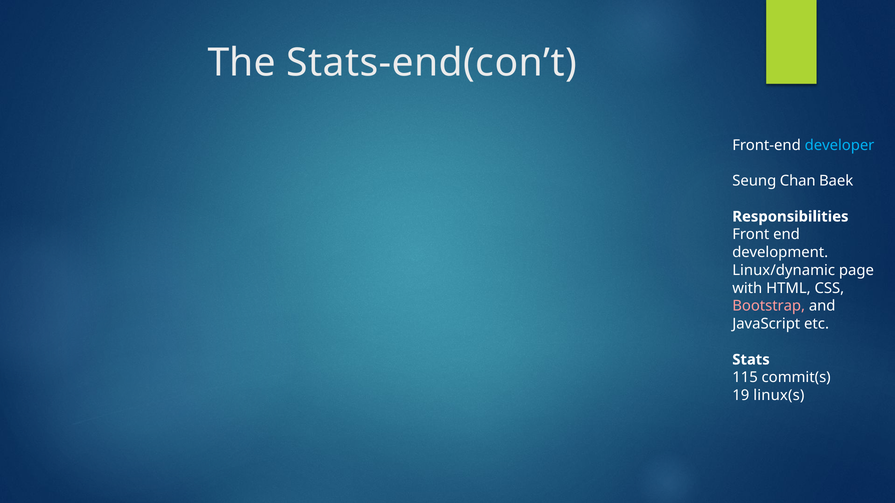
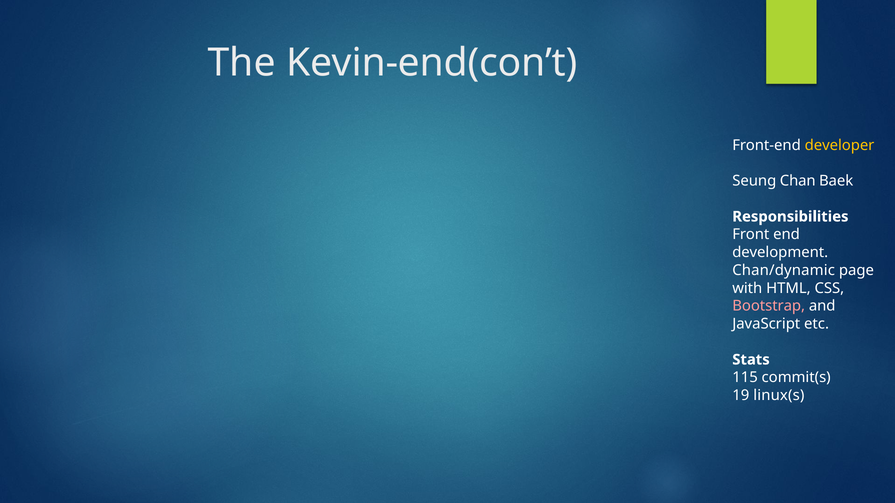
Stats-end(con’t: Stats-end(con’t -> Kevin-end(con’t
developer colour: light blue -> yellow
Linux/dynamic: Linux/dynamic -> Chan/dynamic
